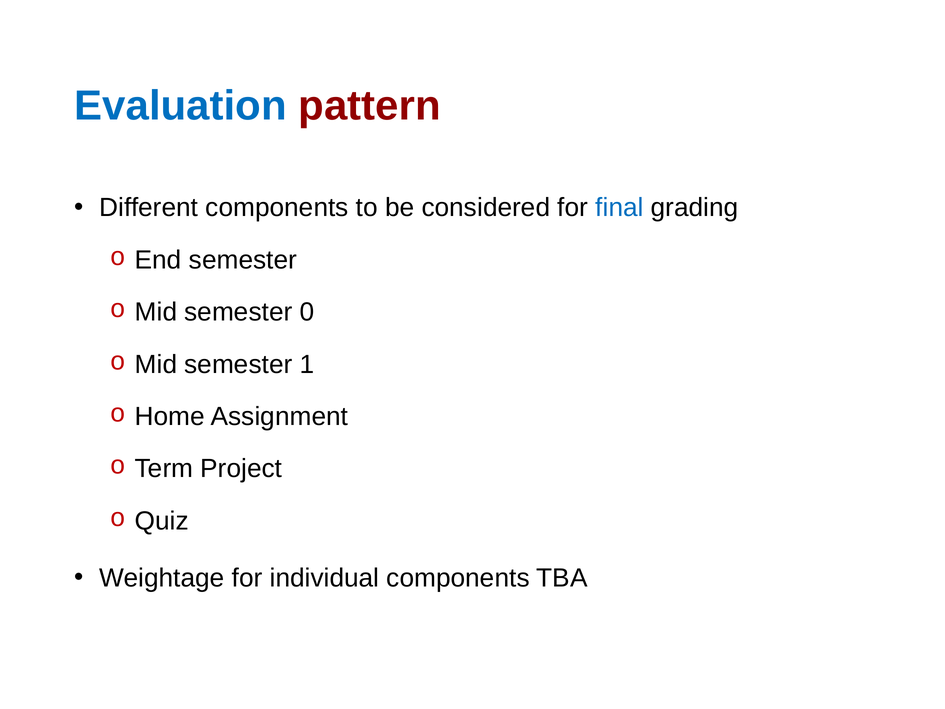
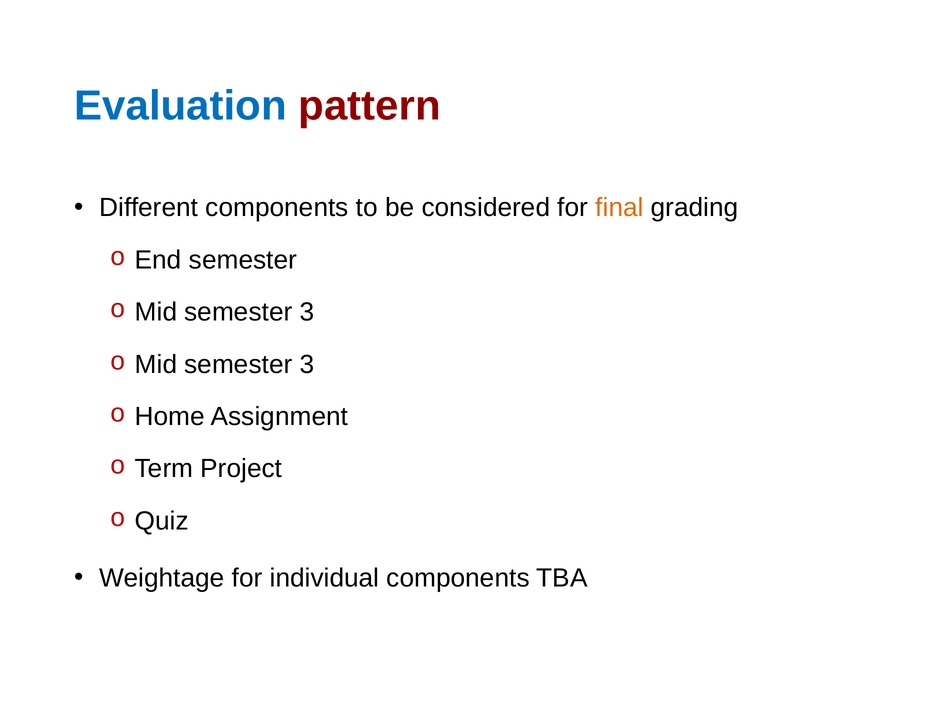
final colour: blue -> orange
0 at (307, 312): 0 -> 3
1 at (307, 364): 1 -> 3
